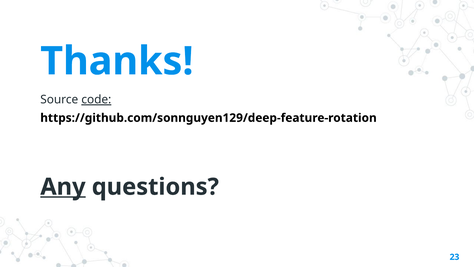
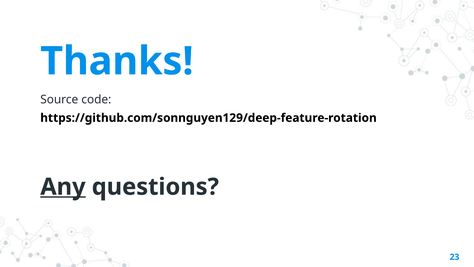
code underline: present -> none
